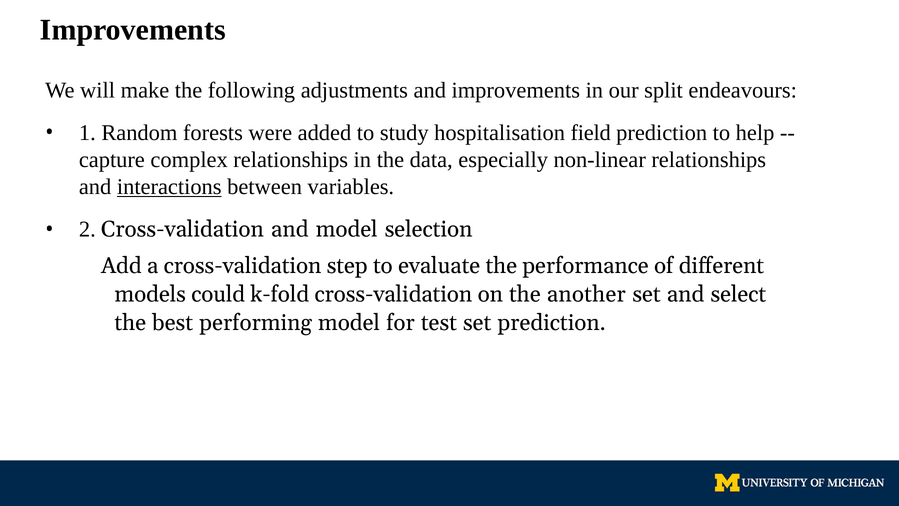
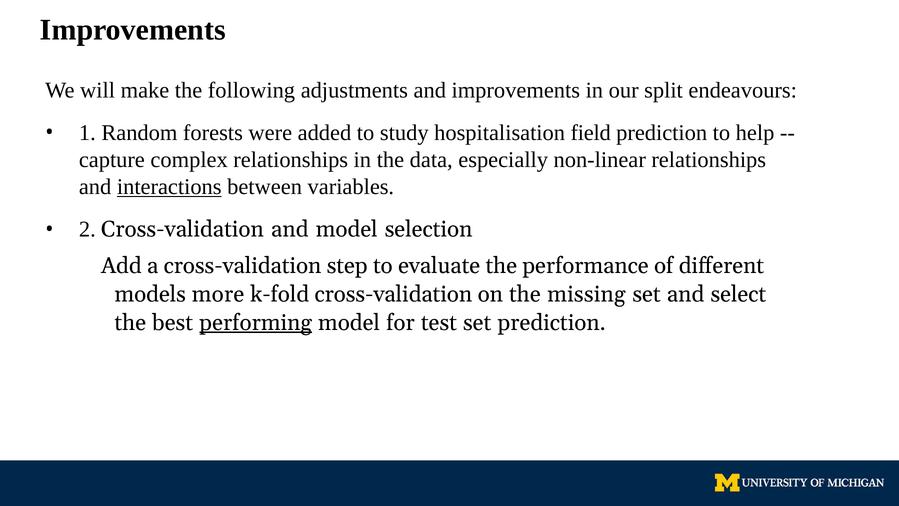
could: could -> more
another: another -> missing
performing underline: none -> present
